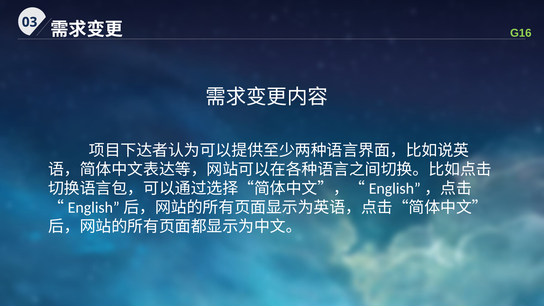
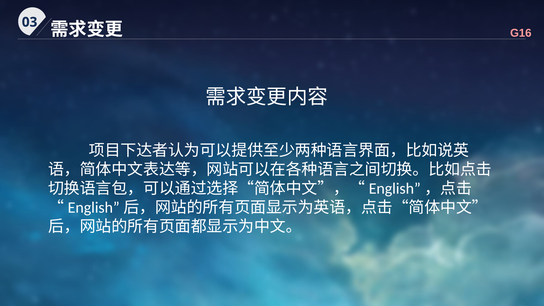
G16 colour: light green -> pink
